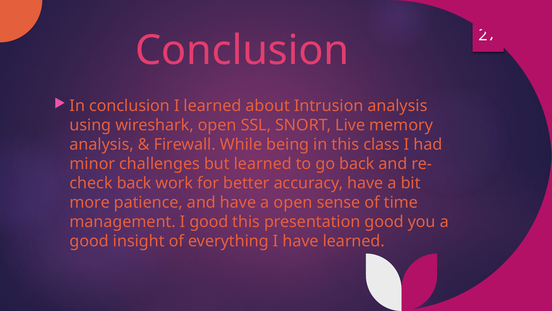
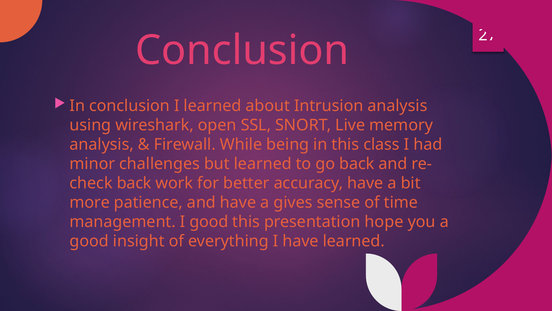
a open: open -> gives
presentation good: good -> hope
